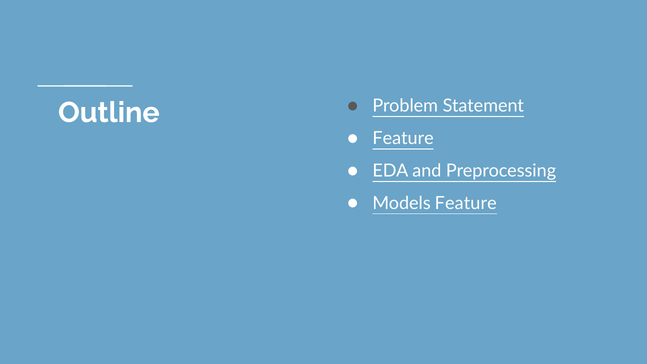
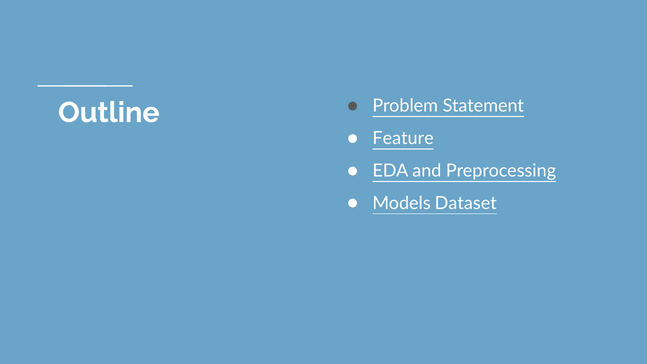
Models Feature: Feature -> Dataset
